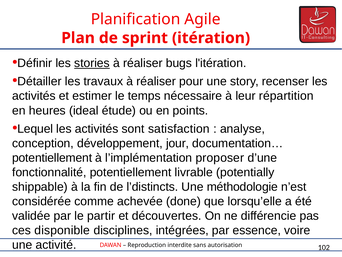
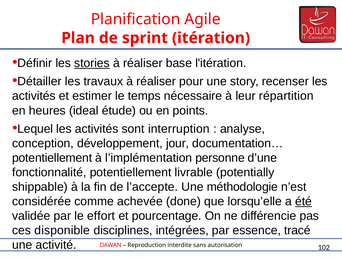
bugs: bugs -> base
satisfaction: satisfaction -> interruption
proposer: proposer -> personne
l’distincts: l’distincts -> l’accepte
été underline: none -> present
partir: partir -> effort
découvertes: découvertes -> pourcentage
voire: voire -> tracé
